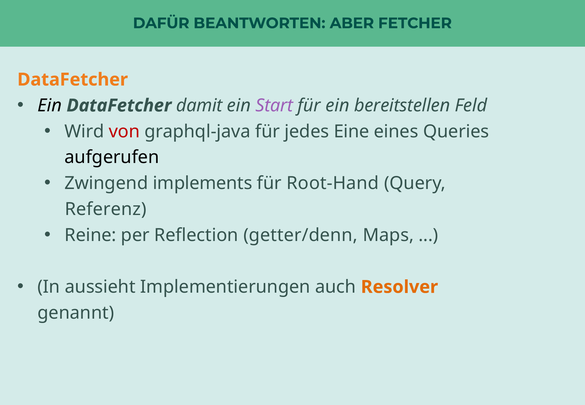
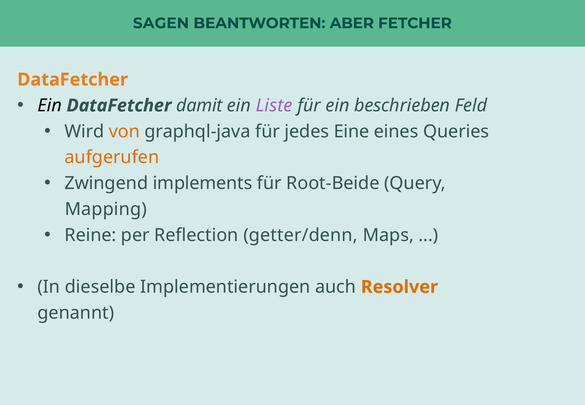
DAFÜR: DAFÜR -> SAGEN
Start: Start -> Liste
bereitstellen: bereitstellen -> beschrieben
von colour: red -> orange
aufgerufen colour: black -> orange
Root-Hand: Root-Hand -> Root-Beide
Referenz: Referenz -> Mapping
aussieht: aussieht -> dieselbe
